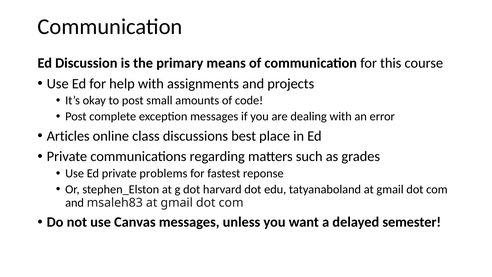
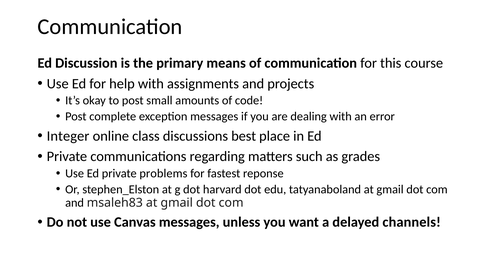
Articles: Articles -> Integer
semester: semester -> channels
